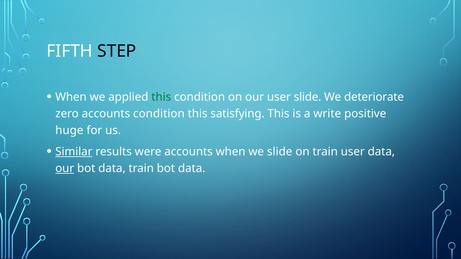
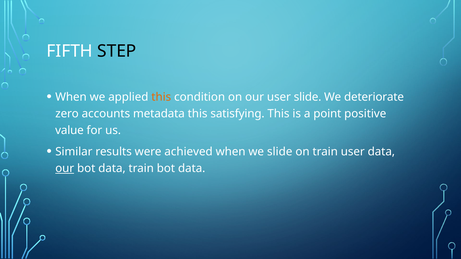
this at (161, 97) colour: green -> orange
accounts condition: condition -> metadata
write: write -> point
huge: huge -> value
Similar underline: present -> none
were accounts: accounts -> achieved
